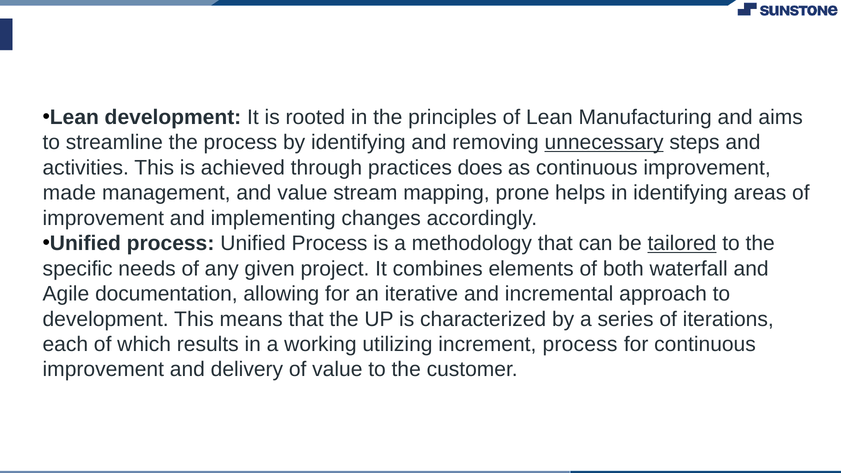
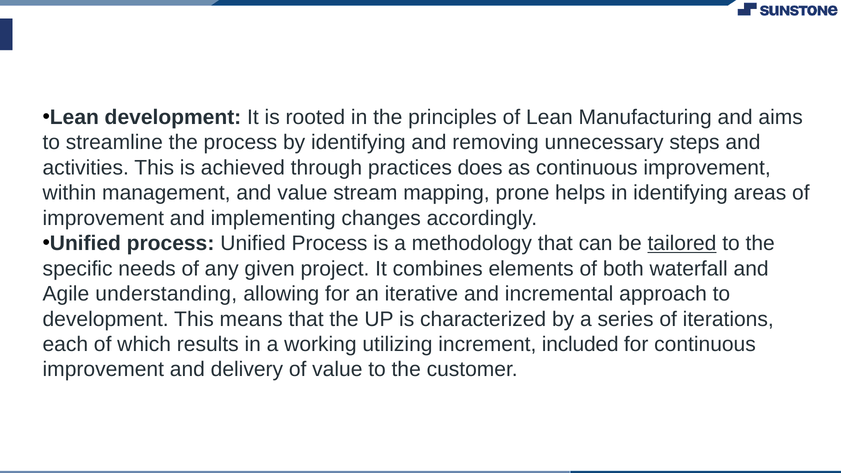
unnecessary underline: present -> none
made: made -> within
documentation: documentation -> understanding
increment process: process -> included
